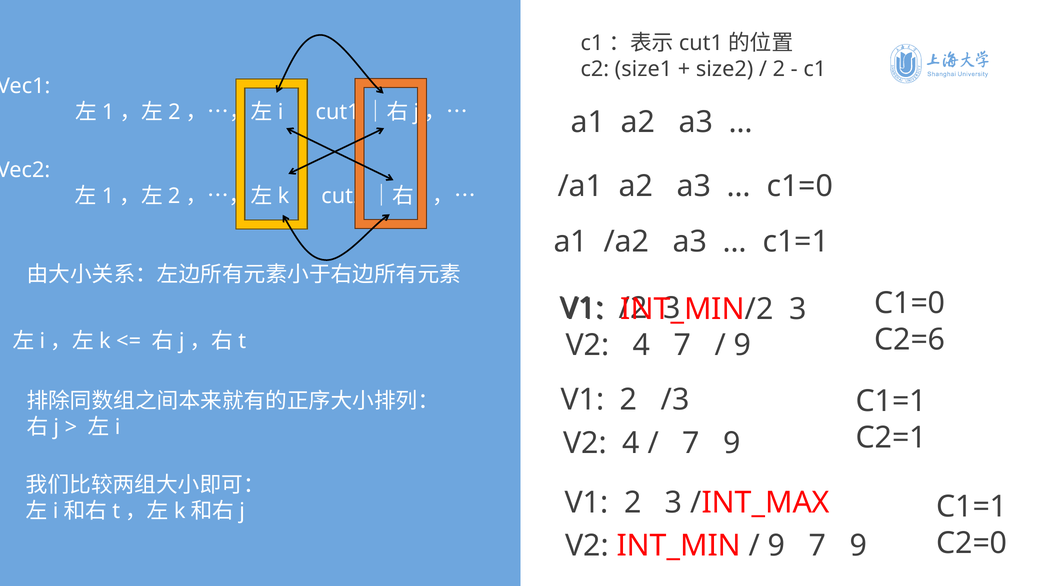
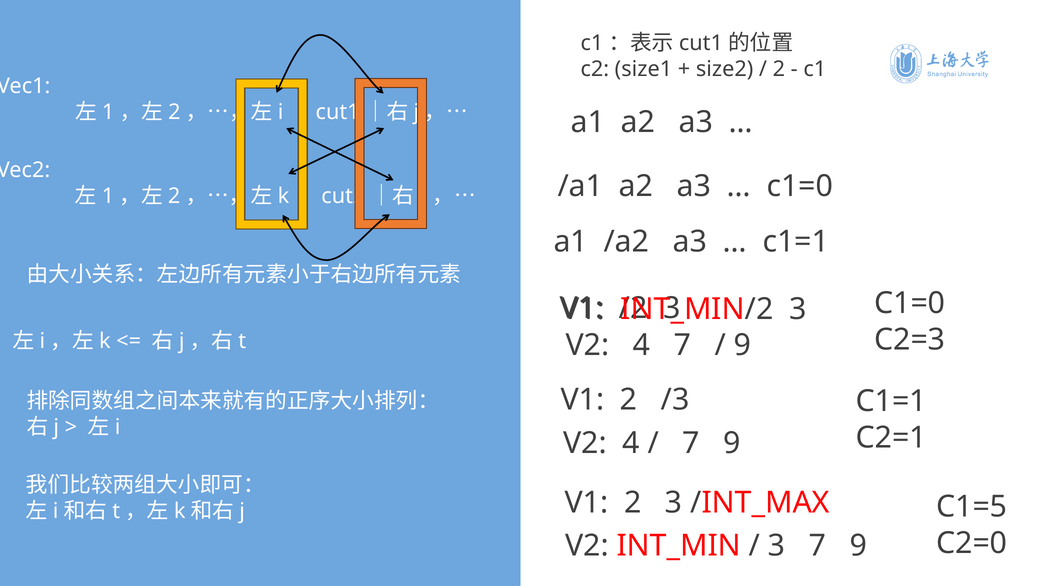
C2=6: C2=6 -> C2=3
C1=1 at (972, 506): C1=1 -> C1=5
9 at (777, 546): 9 -> 3
